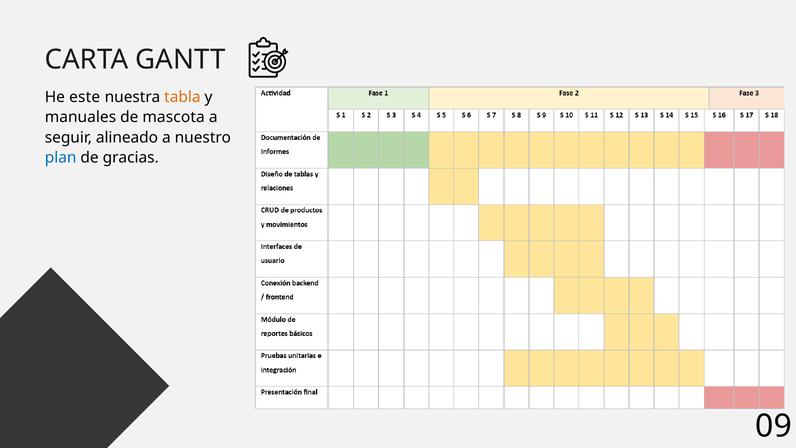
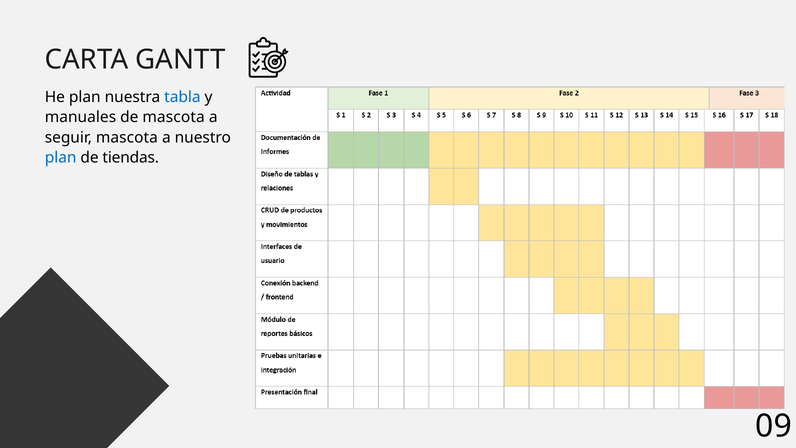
He este: este -> plan
tabla colour: orange -> blue
seguir alineado: alineado -> mascota
gracias: gracias -> tiendas
